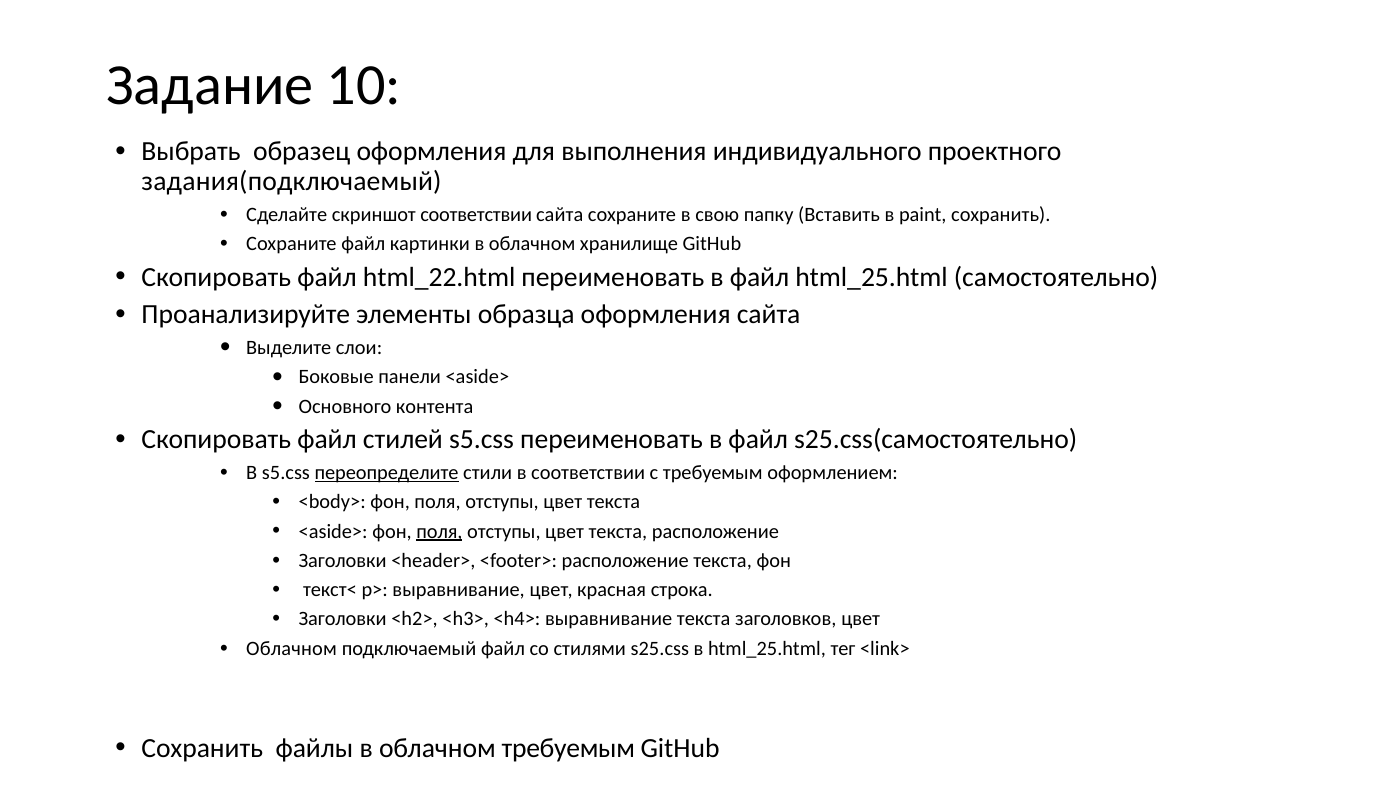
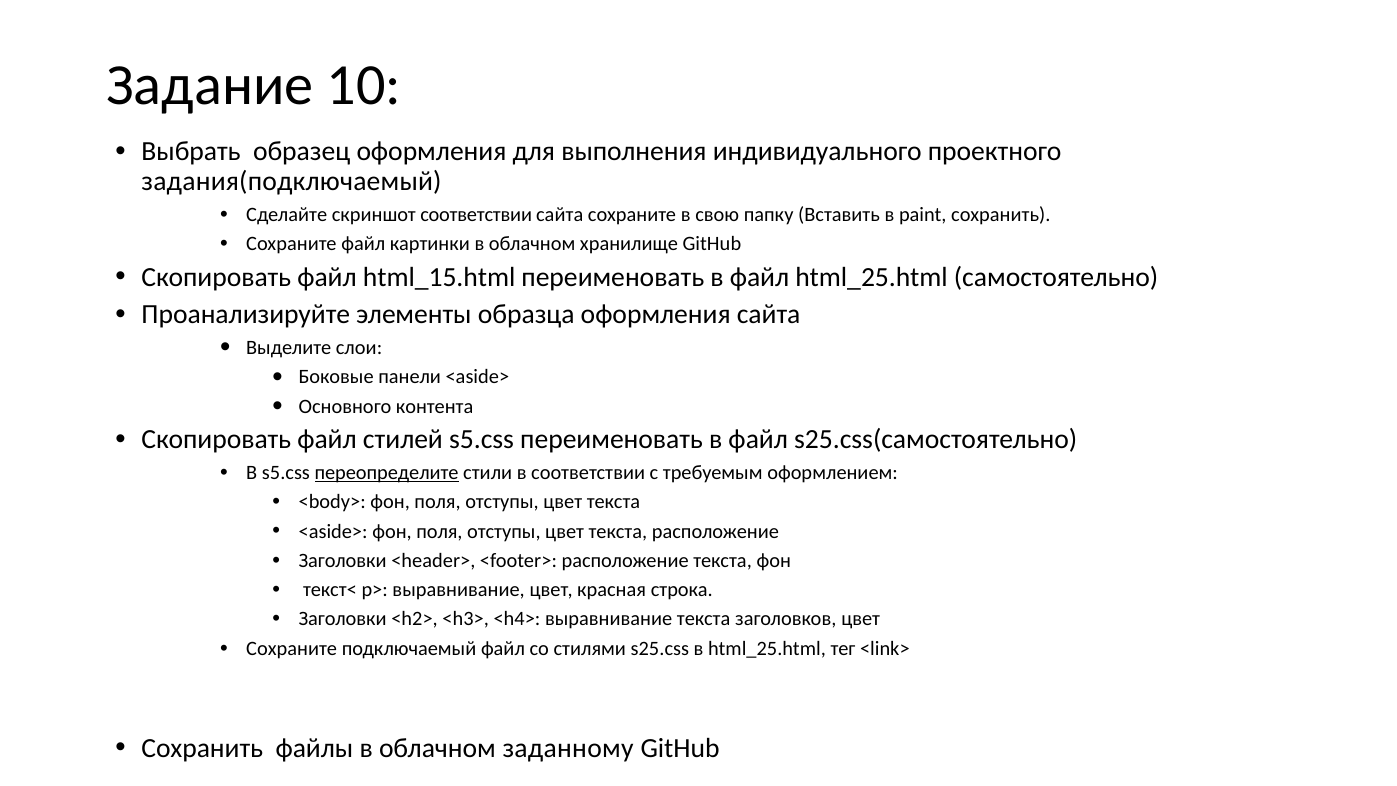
html_22.html: html_22.html -> html_15.html
поля at (439, 531) underline: present -> none
Облачном at (292, 648): Облачном -> Сохраните
облачном требуемым: требуемым -> заданному
